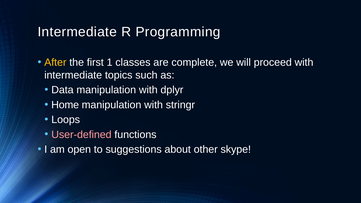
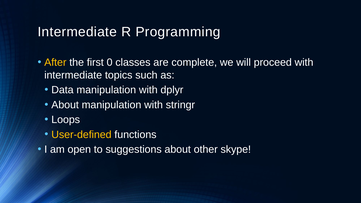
1: 1 -> 0
Home at (65, 105): Home -> About
User-defined colour: pink -> yellow
